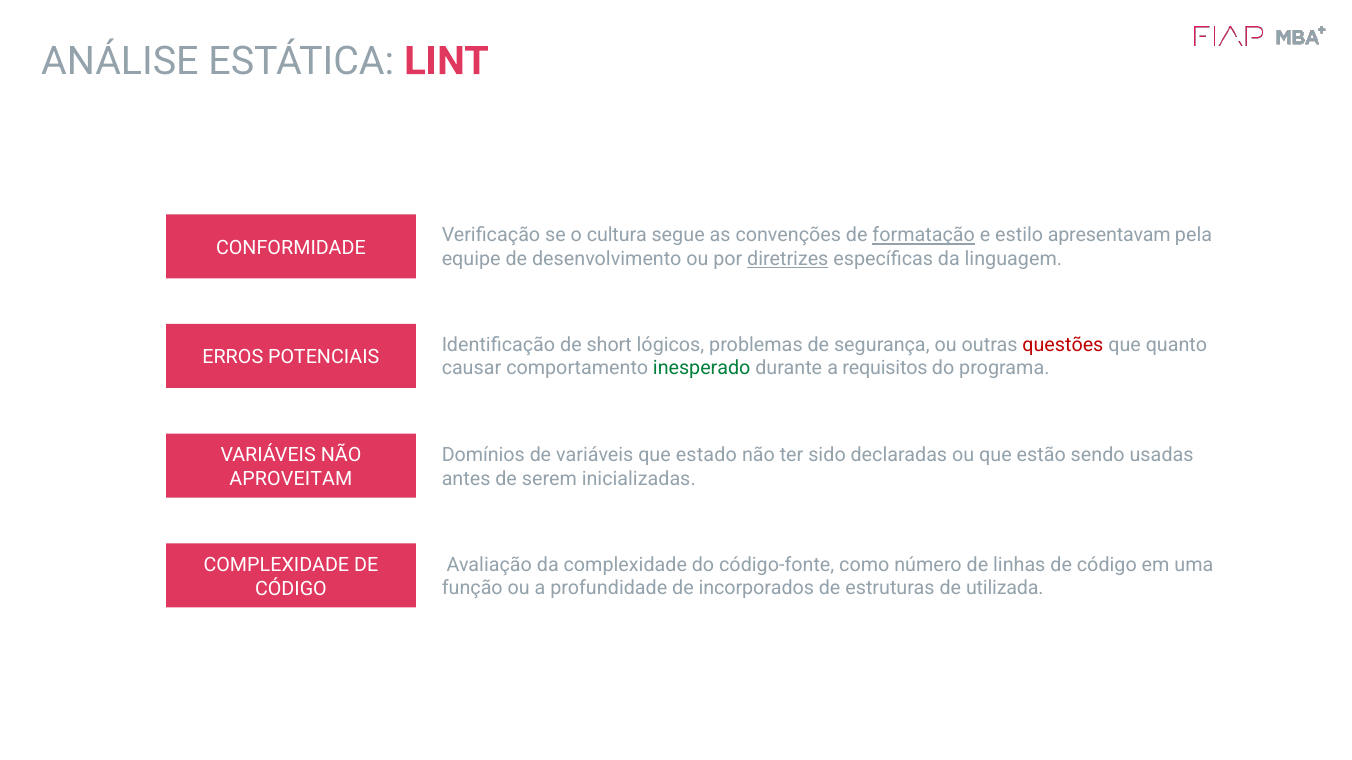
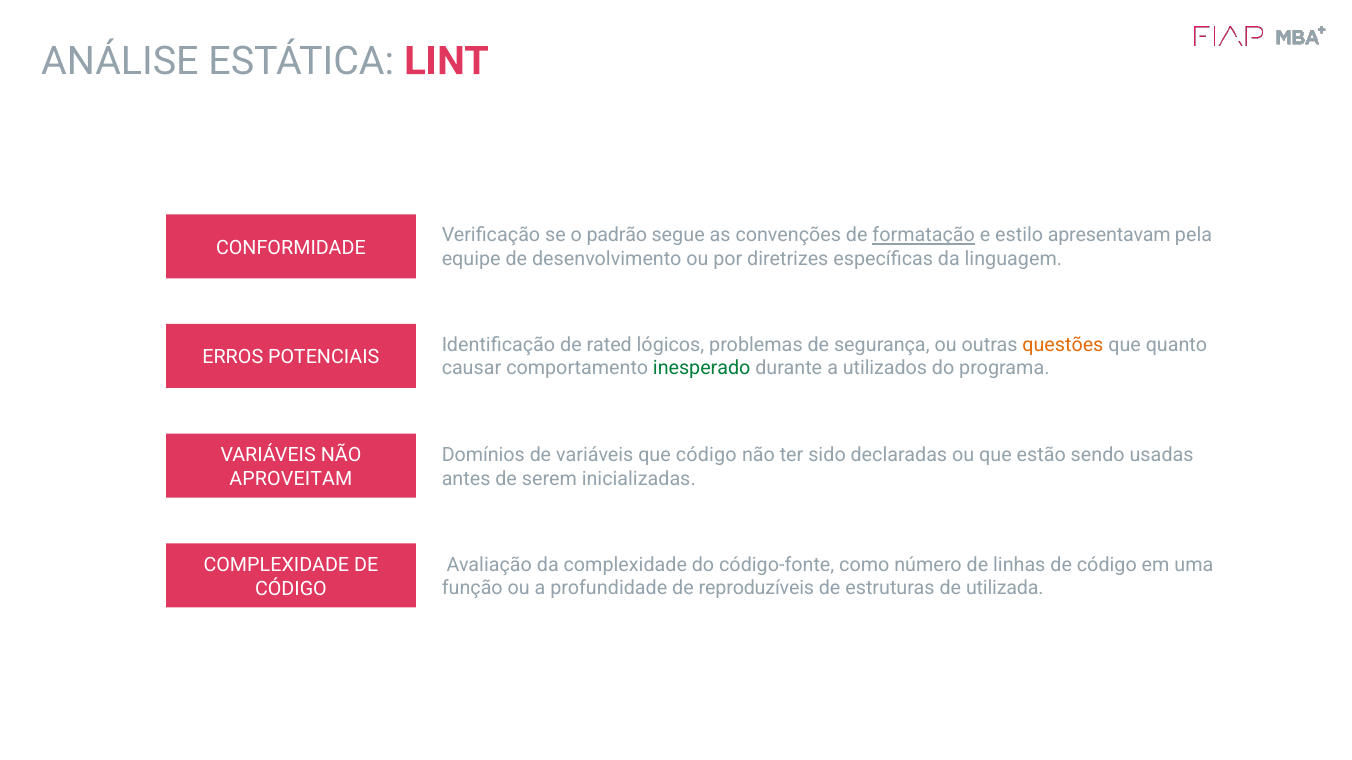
cultura: cultura -> padrão
diretrizes underline: present -> none
short: short -> rated
questões colour: red -> orange
requisitos: requisitos -> utilizados
que estado: estado -> código
incorporados: incorporados -> reproduzíveis
